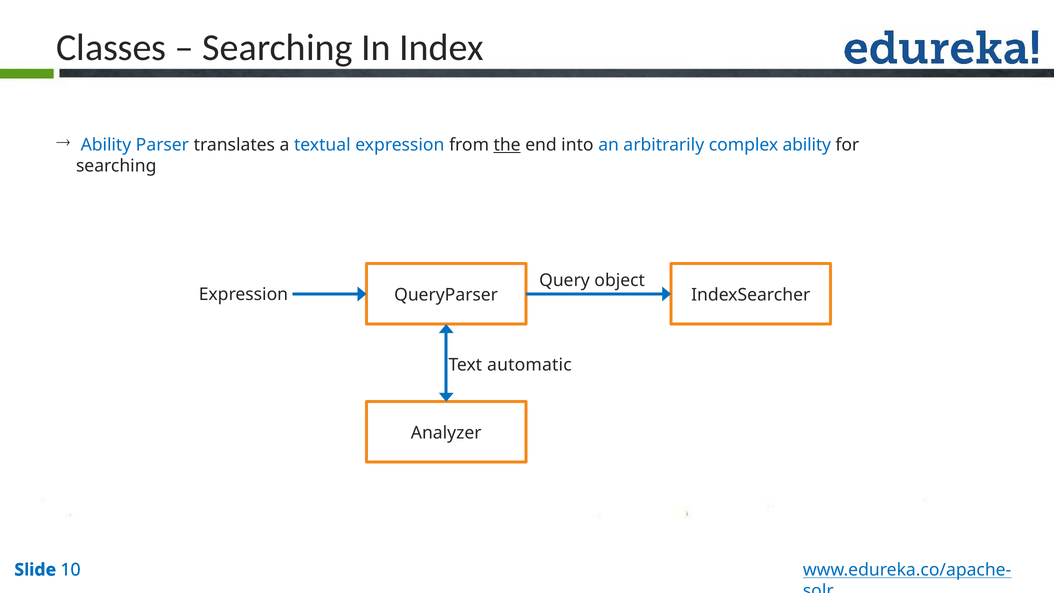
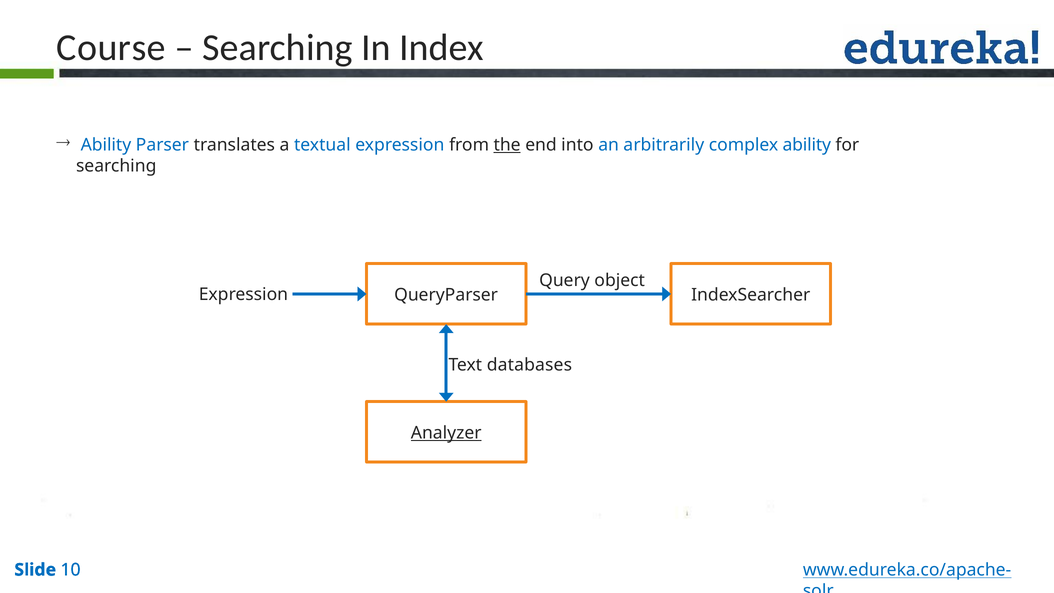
Classes: Classes -> Course
automatic: automatic -> databases
Analyzer underline: none -> present
